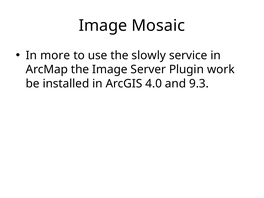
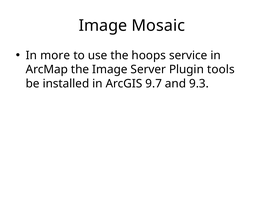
slowly: slowly -> hoops
work: work -> tools
4.0: 4.0 -> 9.7
